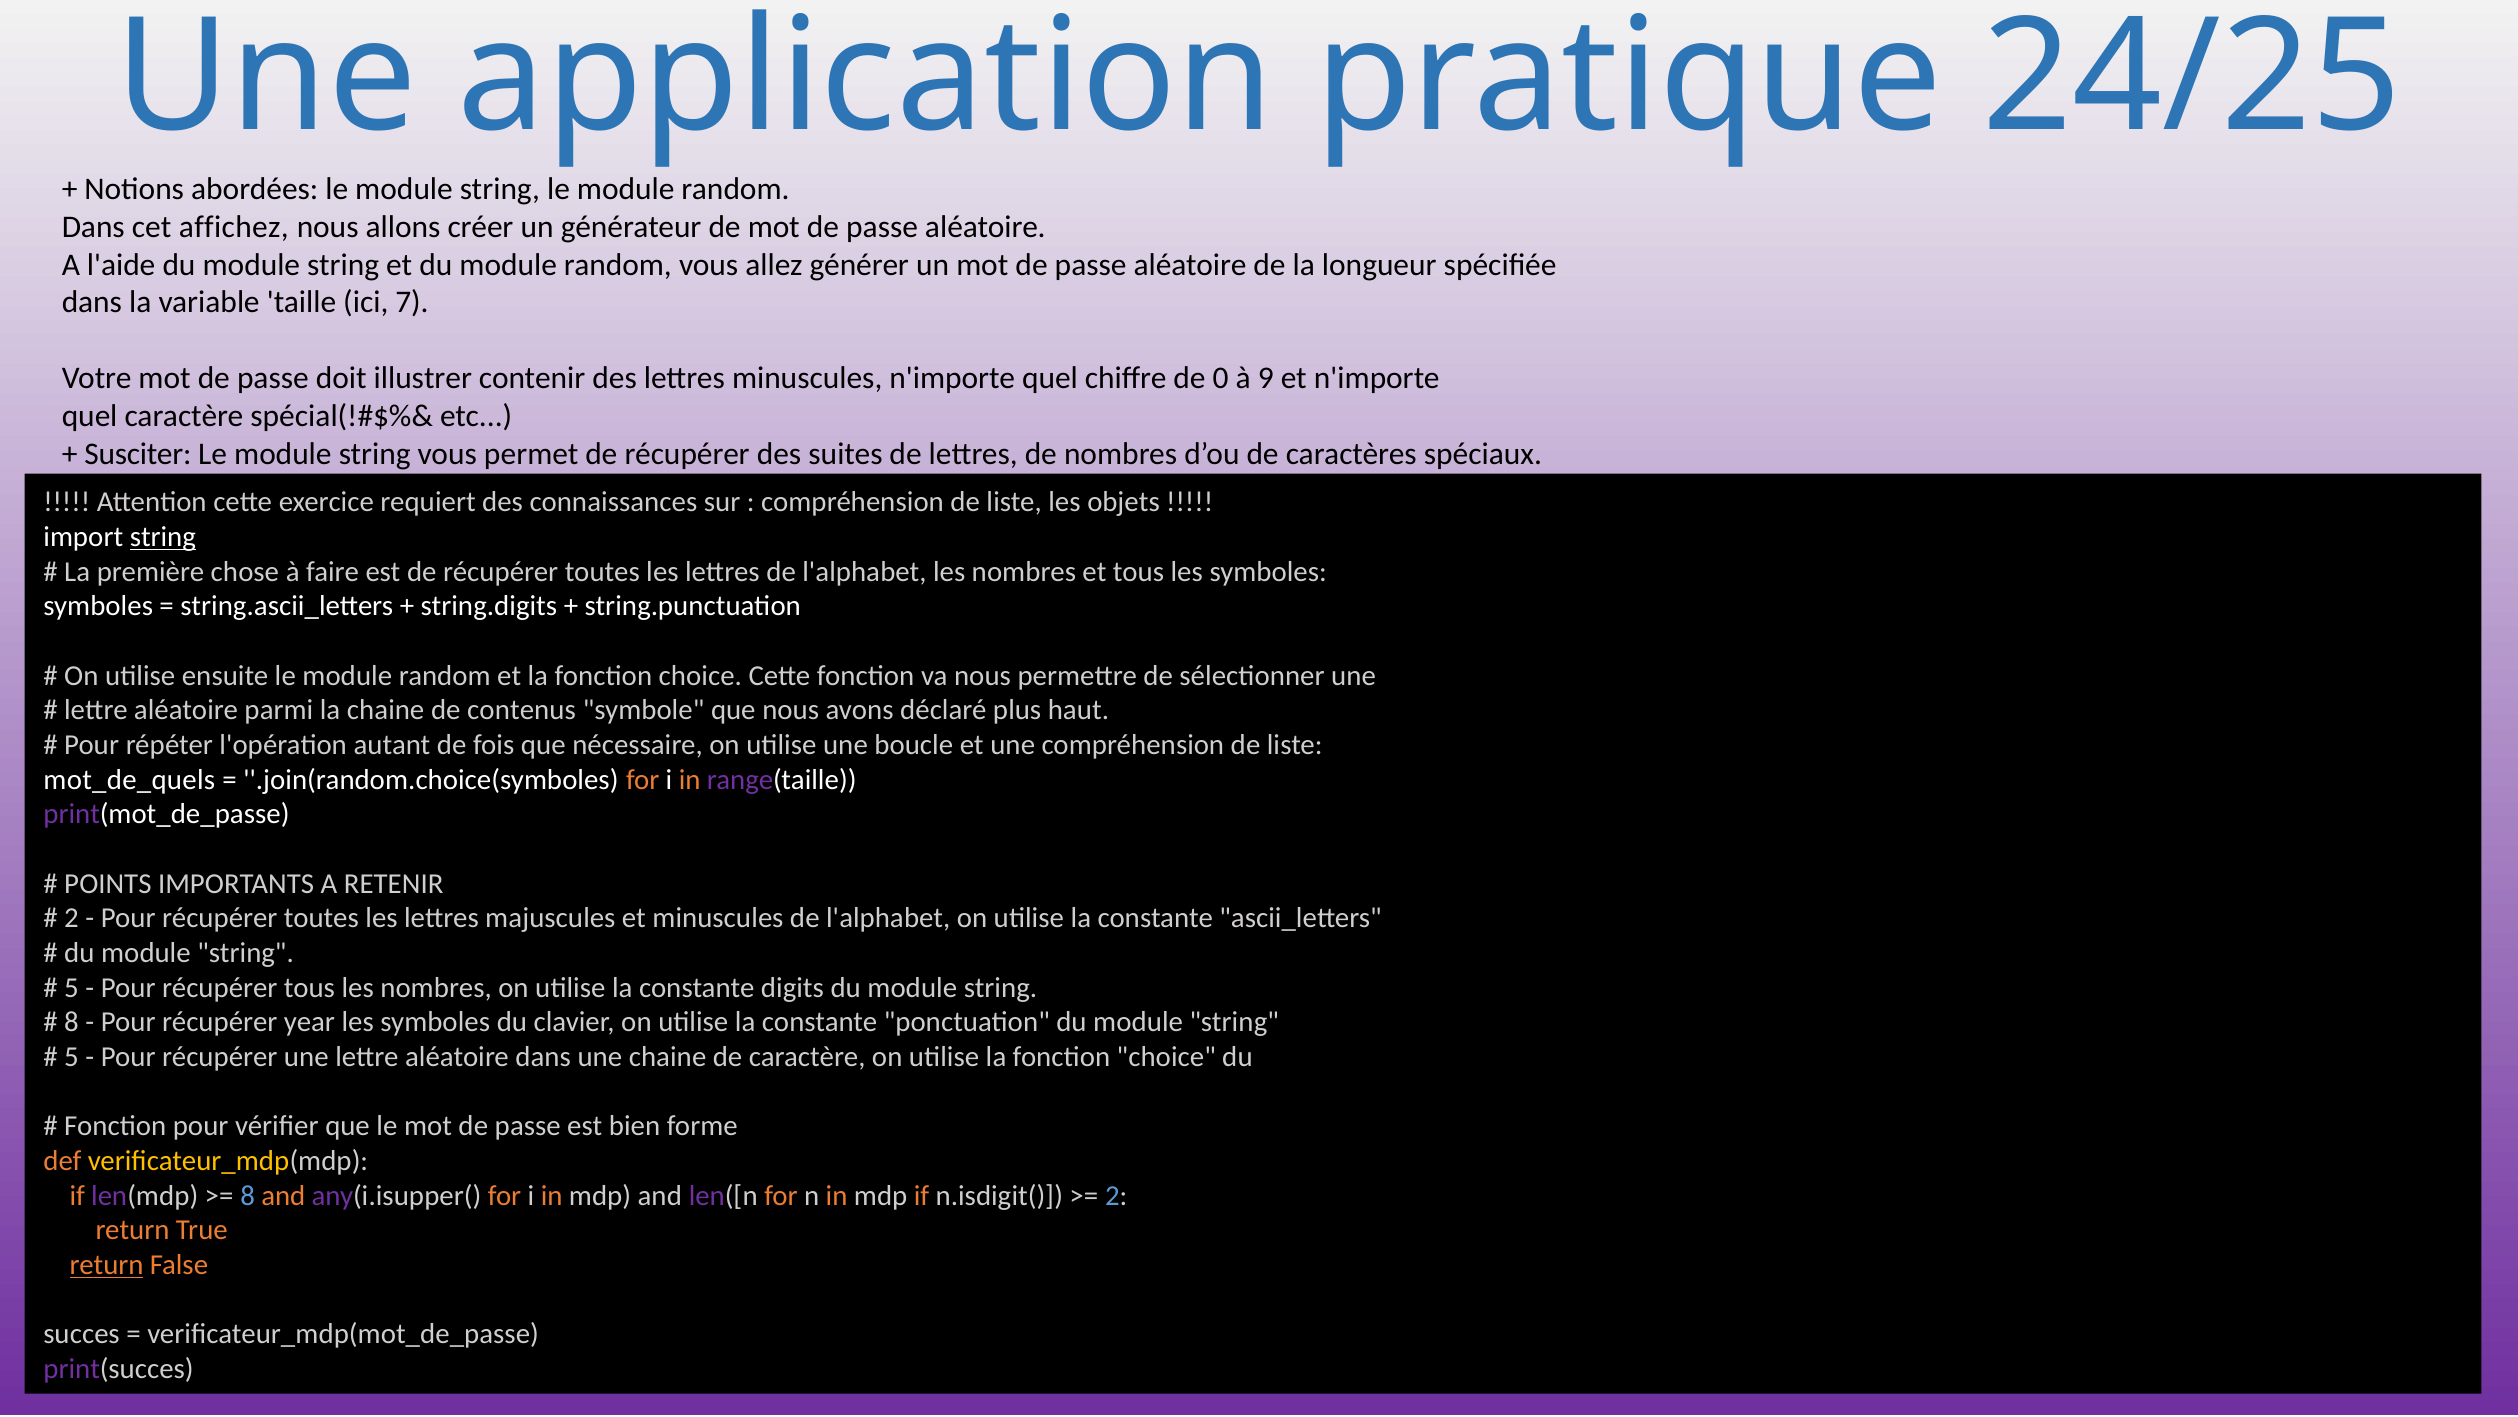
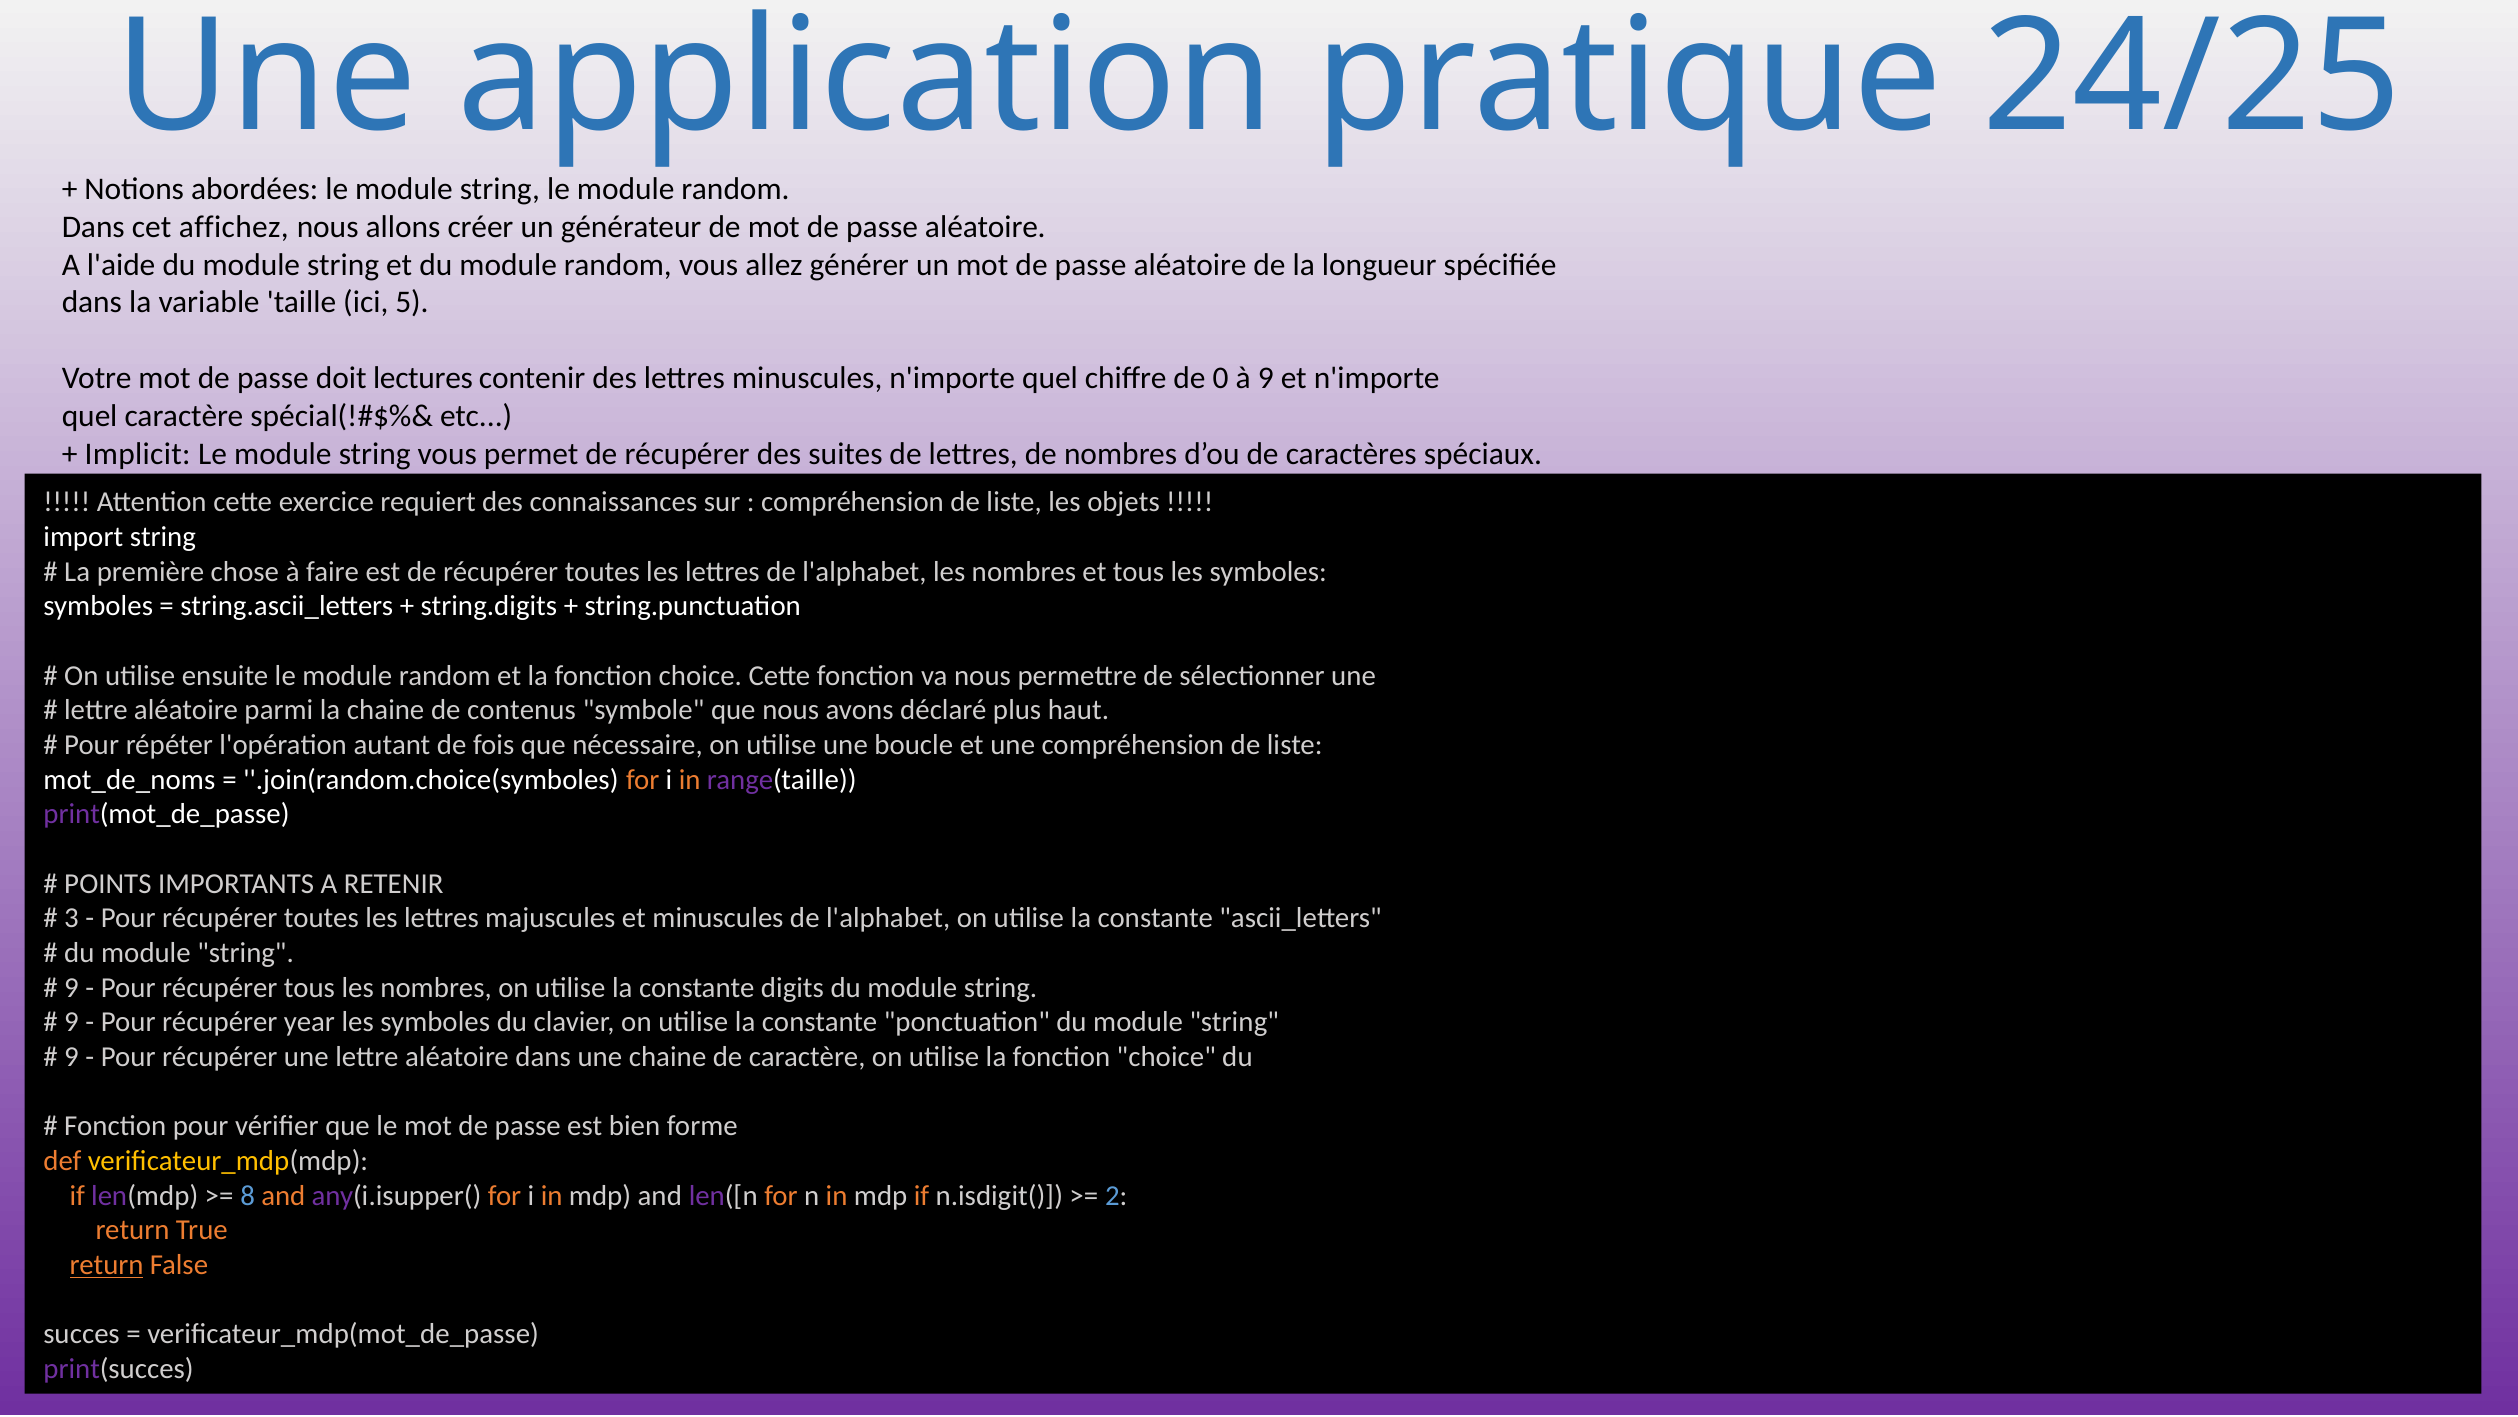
7: 7 -> 5
illustrer: illustrer -> lectures
Susciter: Susciter -> Implicit
string at (163, 537) underline: present -> none
mot_de_quels: mot_de_quels -> mot_de_noms
2 at (71, 918): 2 -> 3
5 at (71, 987): 5 -> 9
8 at (71, 1022): 8 -> 9
5 at (71, 1057): 5 -> 9
